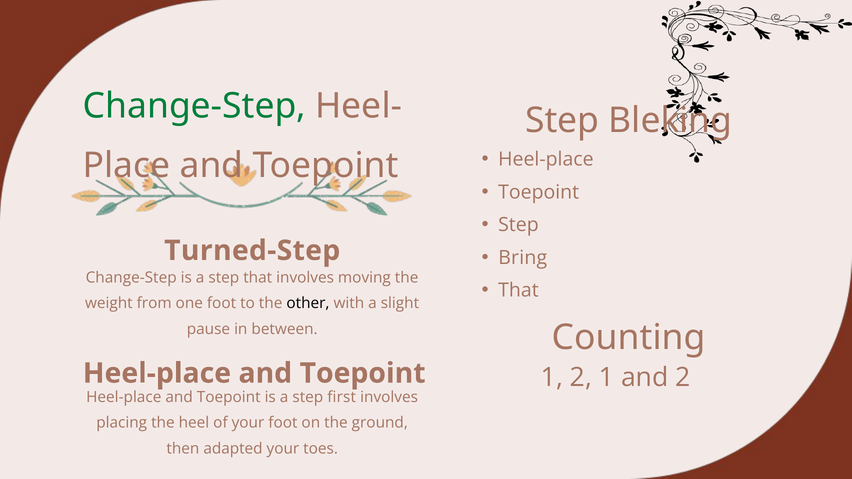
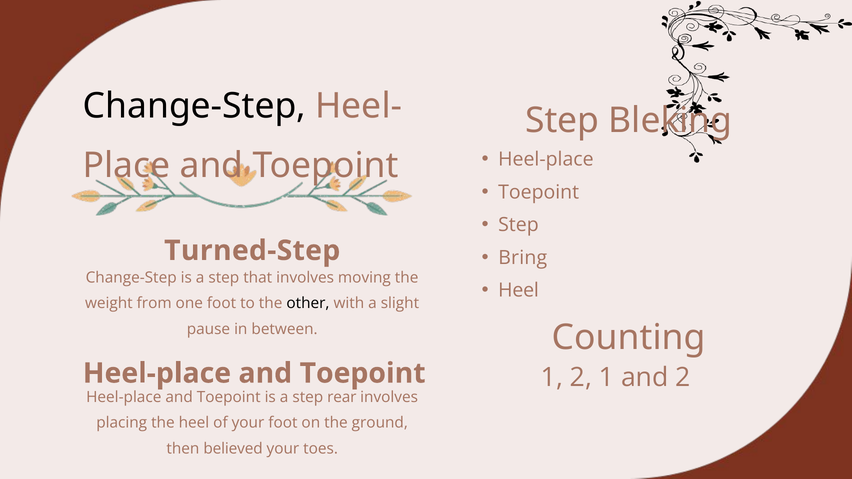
Change-Step at (194, 106) colour: green -> black
That at (518, 291): That -> Heel
first: first -> rear
adapted: adapted -> believed
